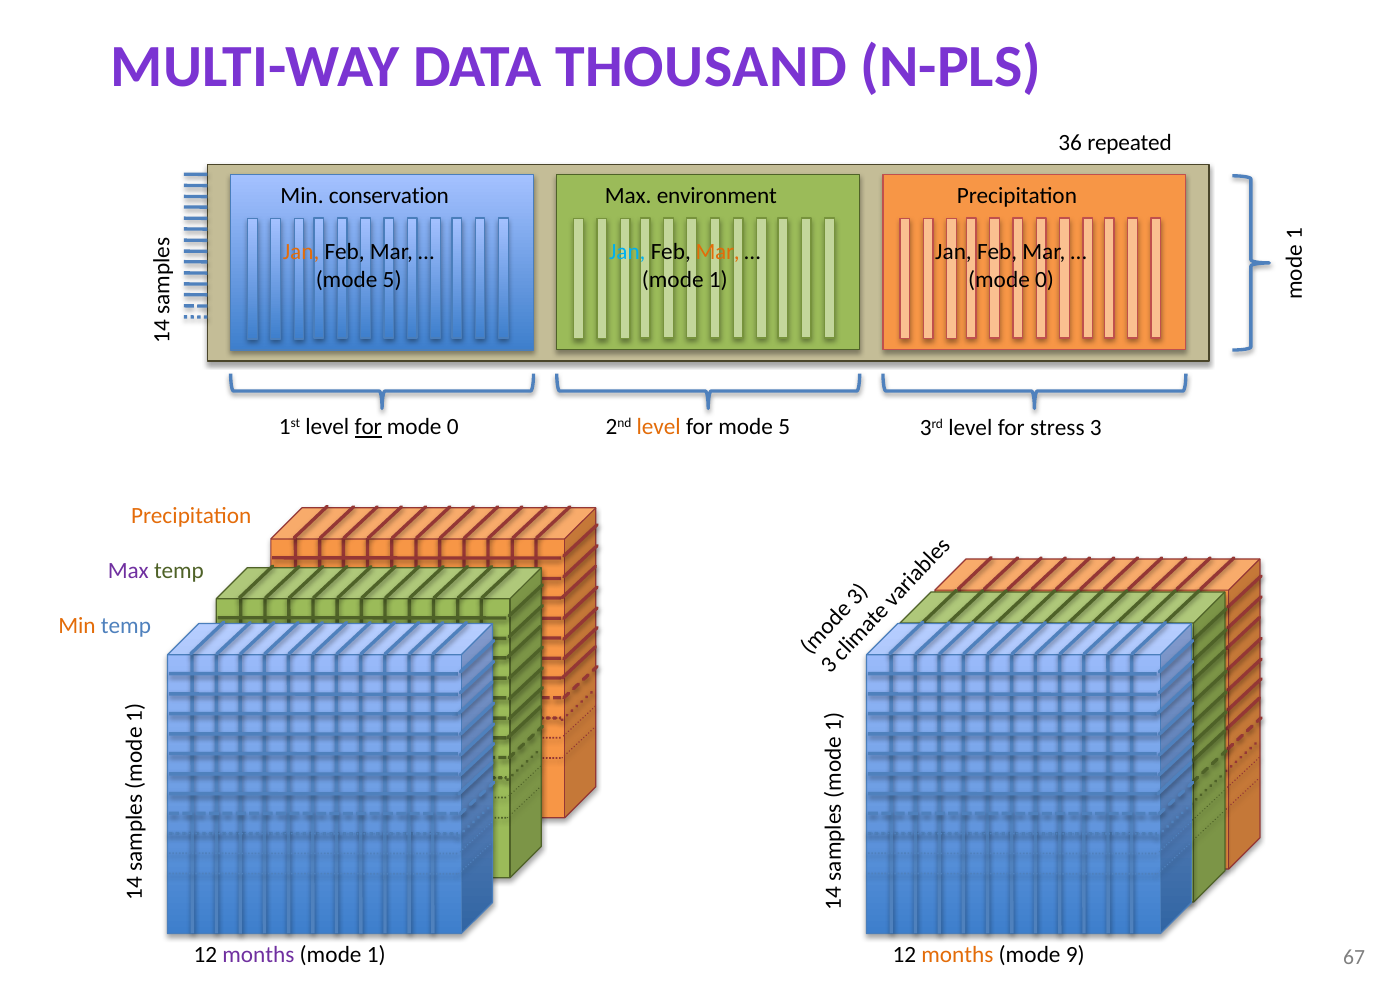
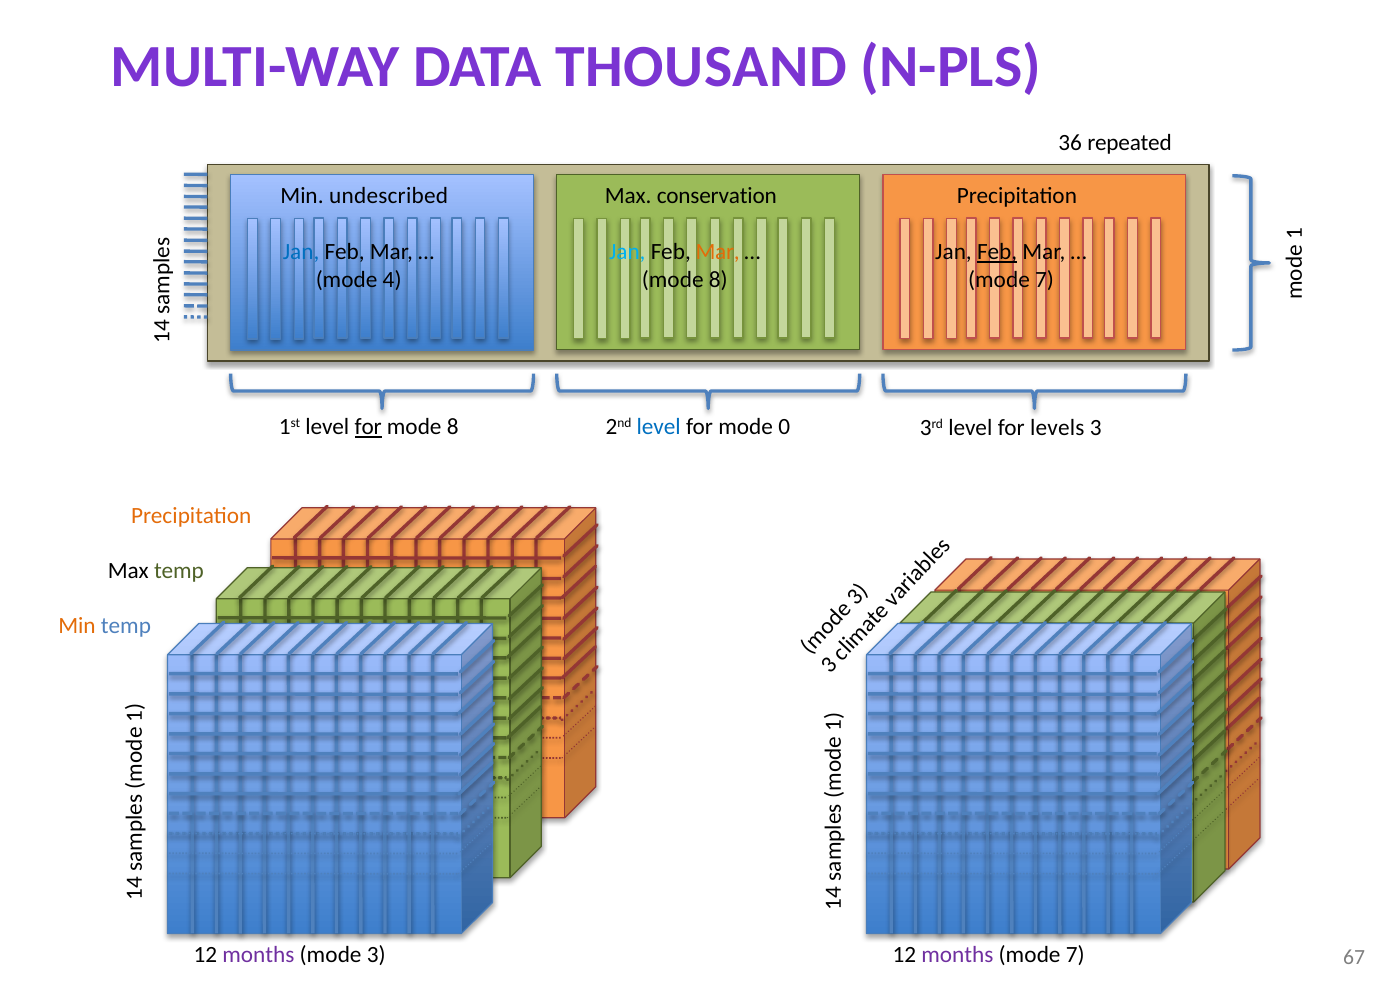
conservation: conservation -> undescribed
environment: environment -> conservation
Jan at (301, 252) colour: orange -> blue
Feb at (997, 252) underline: none -> present
5 at (392, 280): 5 -> 4
1 at (718, 280): 1 -> 8
0 at (1045, 280): 0 -> 7
0 at (453, 427): 0 -> 8
level at (659, 427) colour: orange -> blue
for mode 5: 5 -> 0
stress: stress -> levels
Max at (128, 571) colour: purple -> black
1 at (376, 955): 1 -> 3
months at (957, 955) colour: orange -> purple
9 at (1075, 955): 9 -> 7
